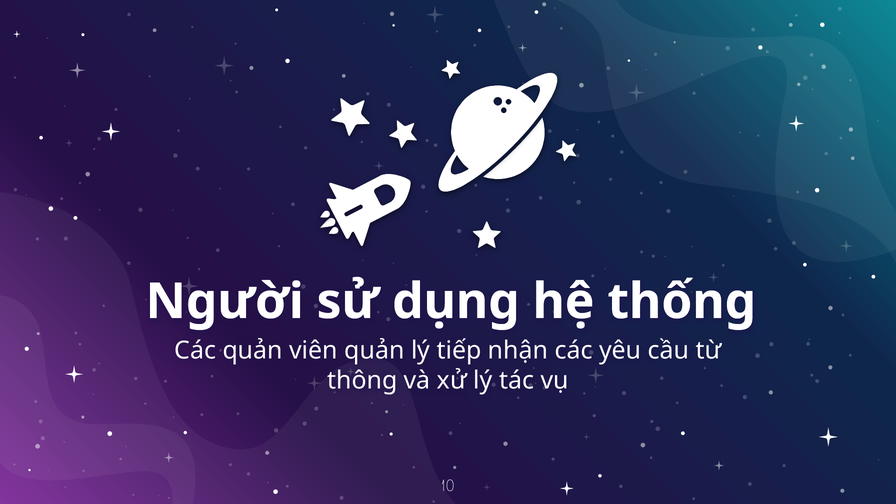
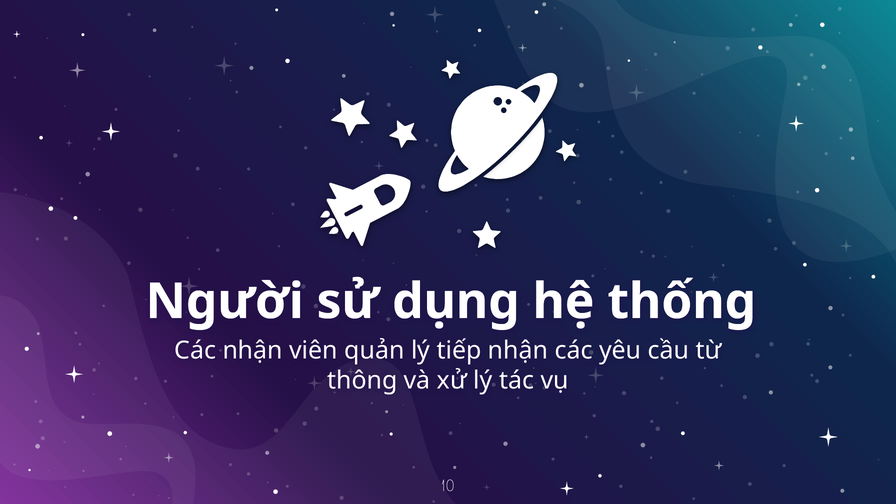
Các quản: quản -> nhận
